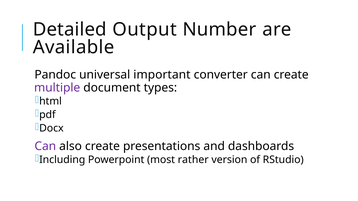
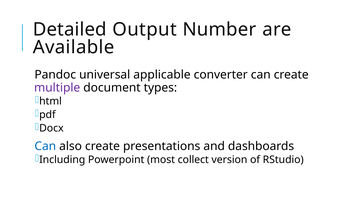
important: important -> applicable
Can at (45, 146) colour: purple -> blue
rather: rather -> collect
